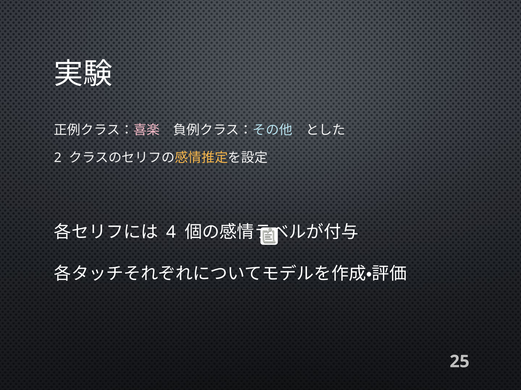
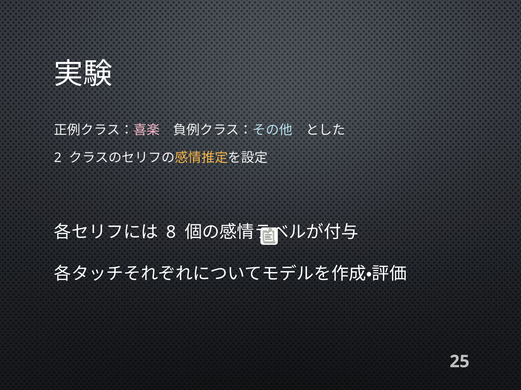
4: 4 -> 8
